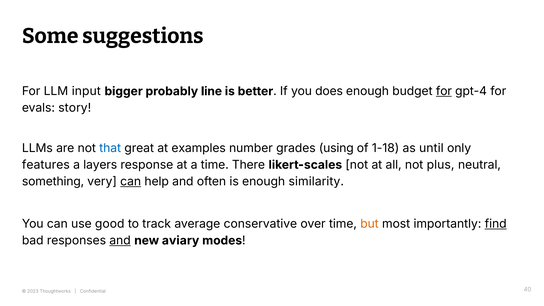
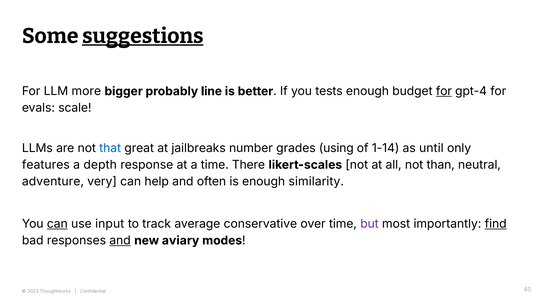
suggestions underline: none -> present
input: input -> more
does: does -> tests
story: story -> scale
examples: examples -> jailbreaks
1-18: 1-18 -> 1-14
layers: layers -> depth
plus: plus -> than
something: something -> adventure
can at (131, 181) underline: present -> none
can at (57, 224) underline: none -> present
good: good -> input
but colour: orange -> purple
